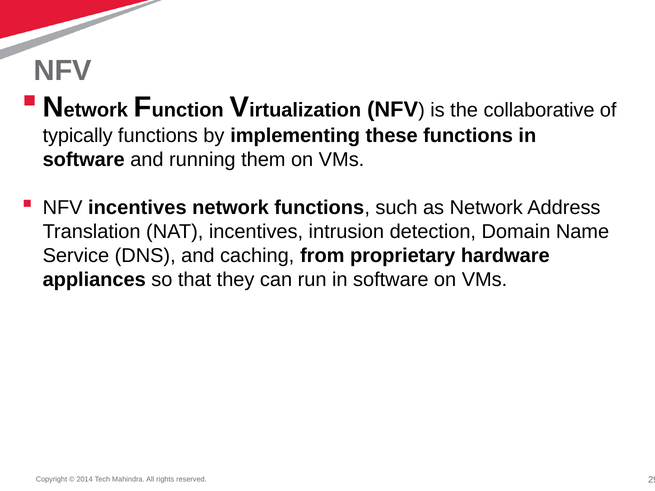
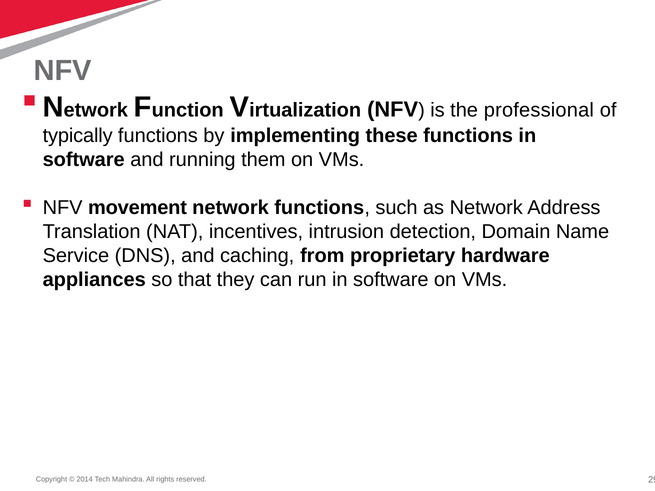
collaborative: collaborative -> professional
NFV incentives: incentives -> movement
